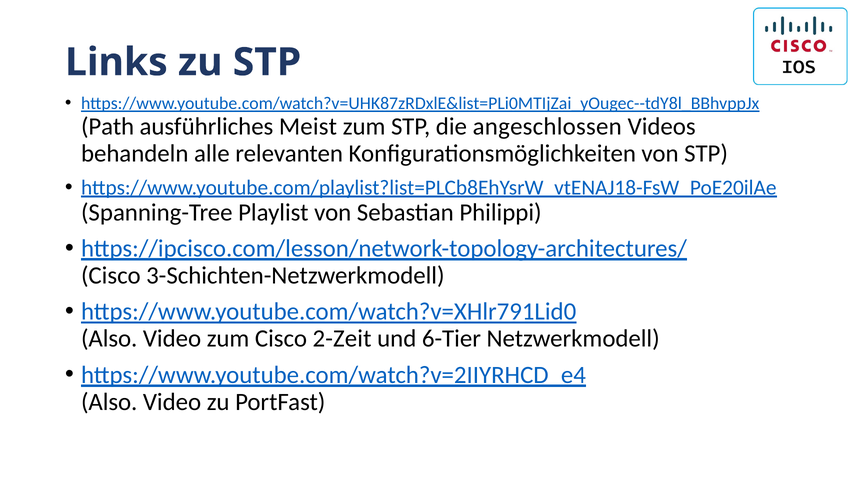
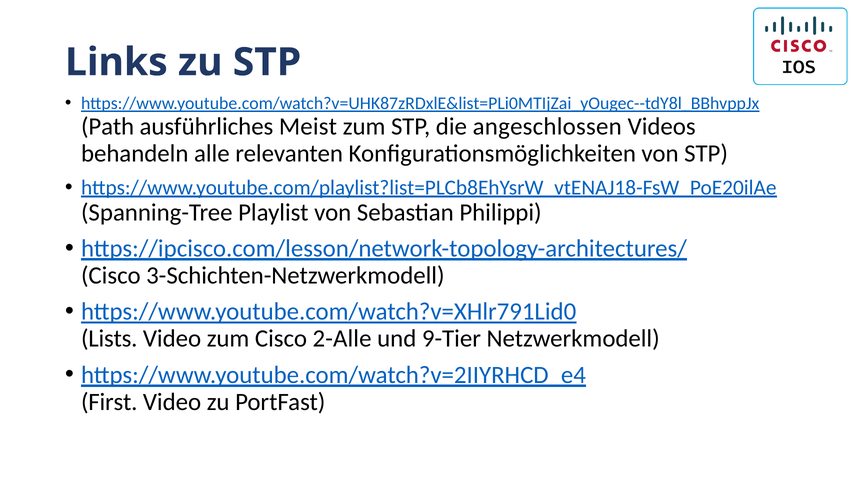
Also at (109, 339): Also -> Lists
2-Zeit: 2-Zeit -> 2-Alle
6-Tier: 6-Tier -> 9-Tier
Also at (109, 402): Also -> First
